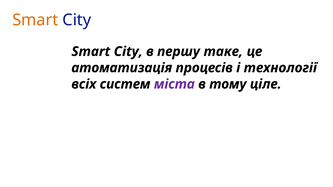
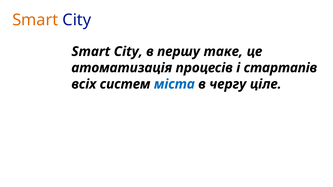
технології: технології -> стартапів
міста colour: purple -> blue
тому: тому -> чергу
